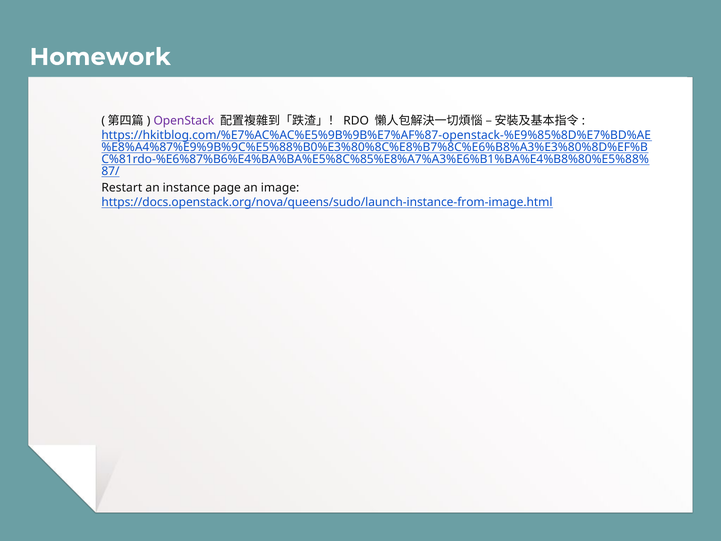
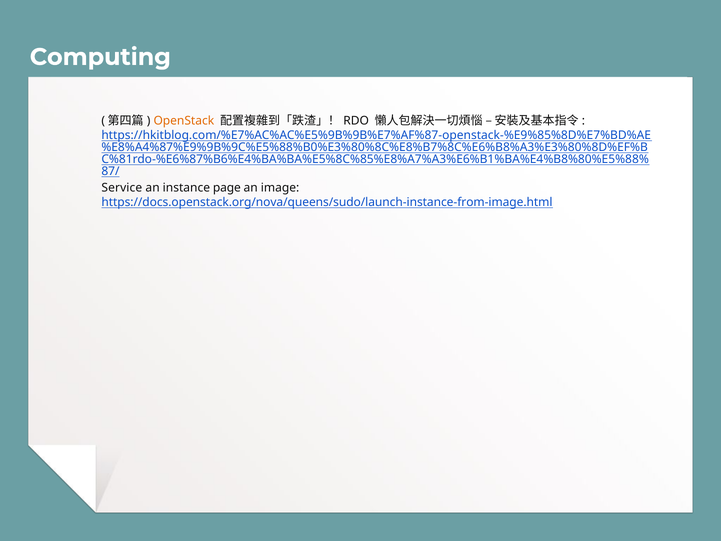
Homework: Homework -> Computing
OpenStack colour: purple -> orange
Restart: Restart -> Service
